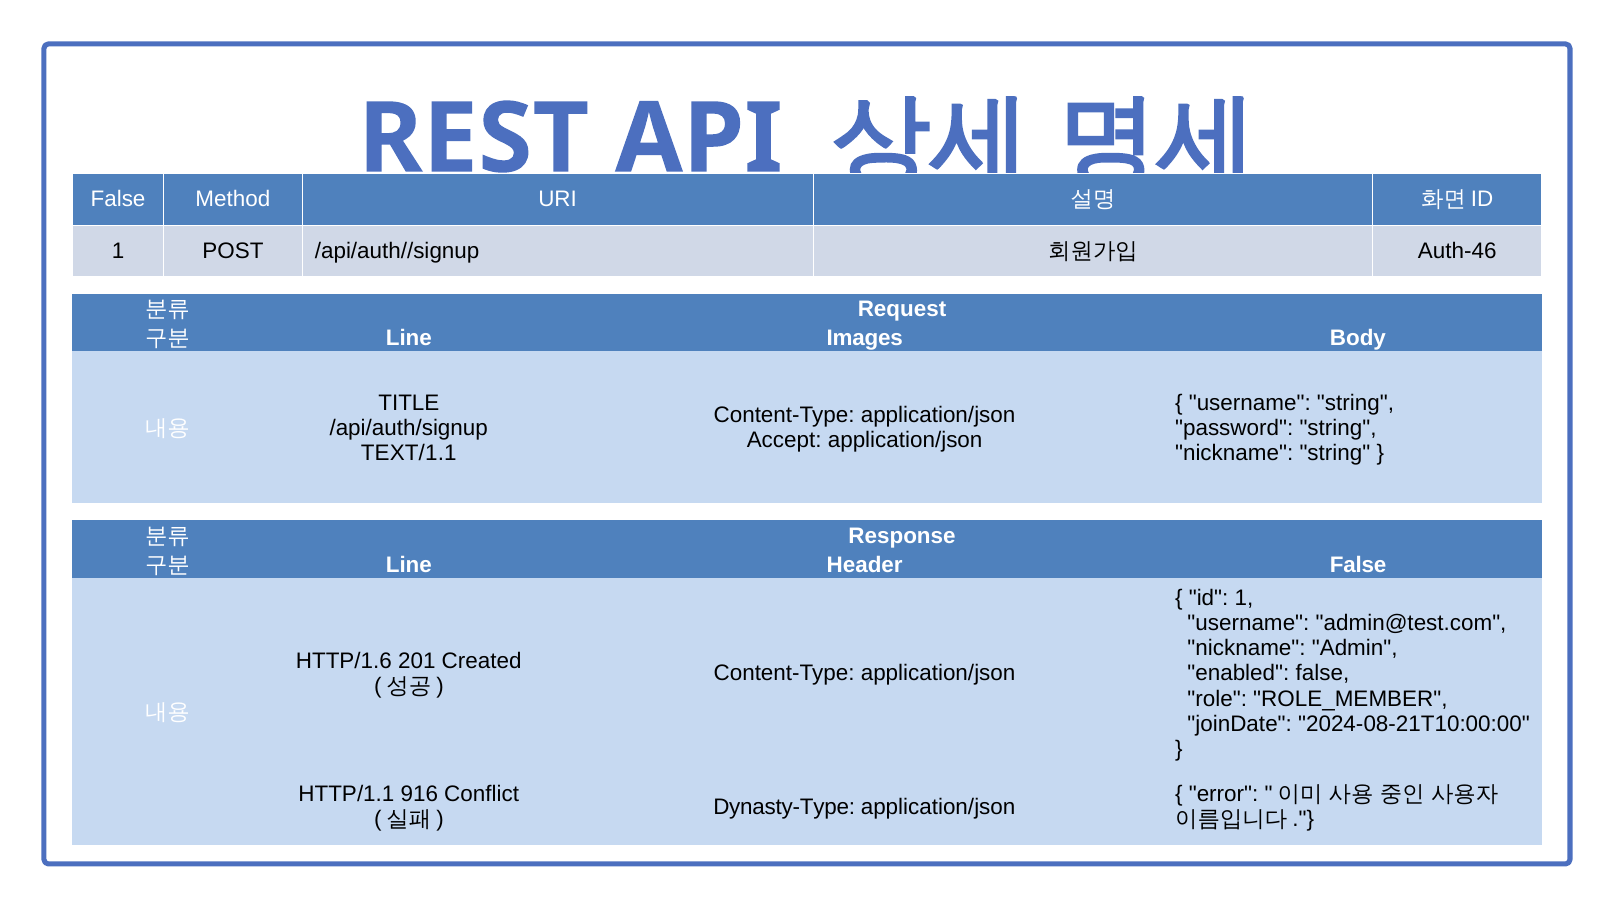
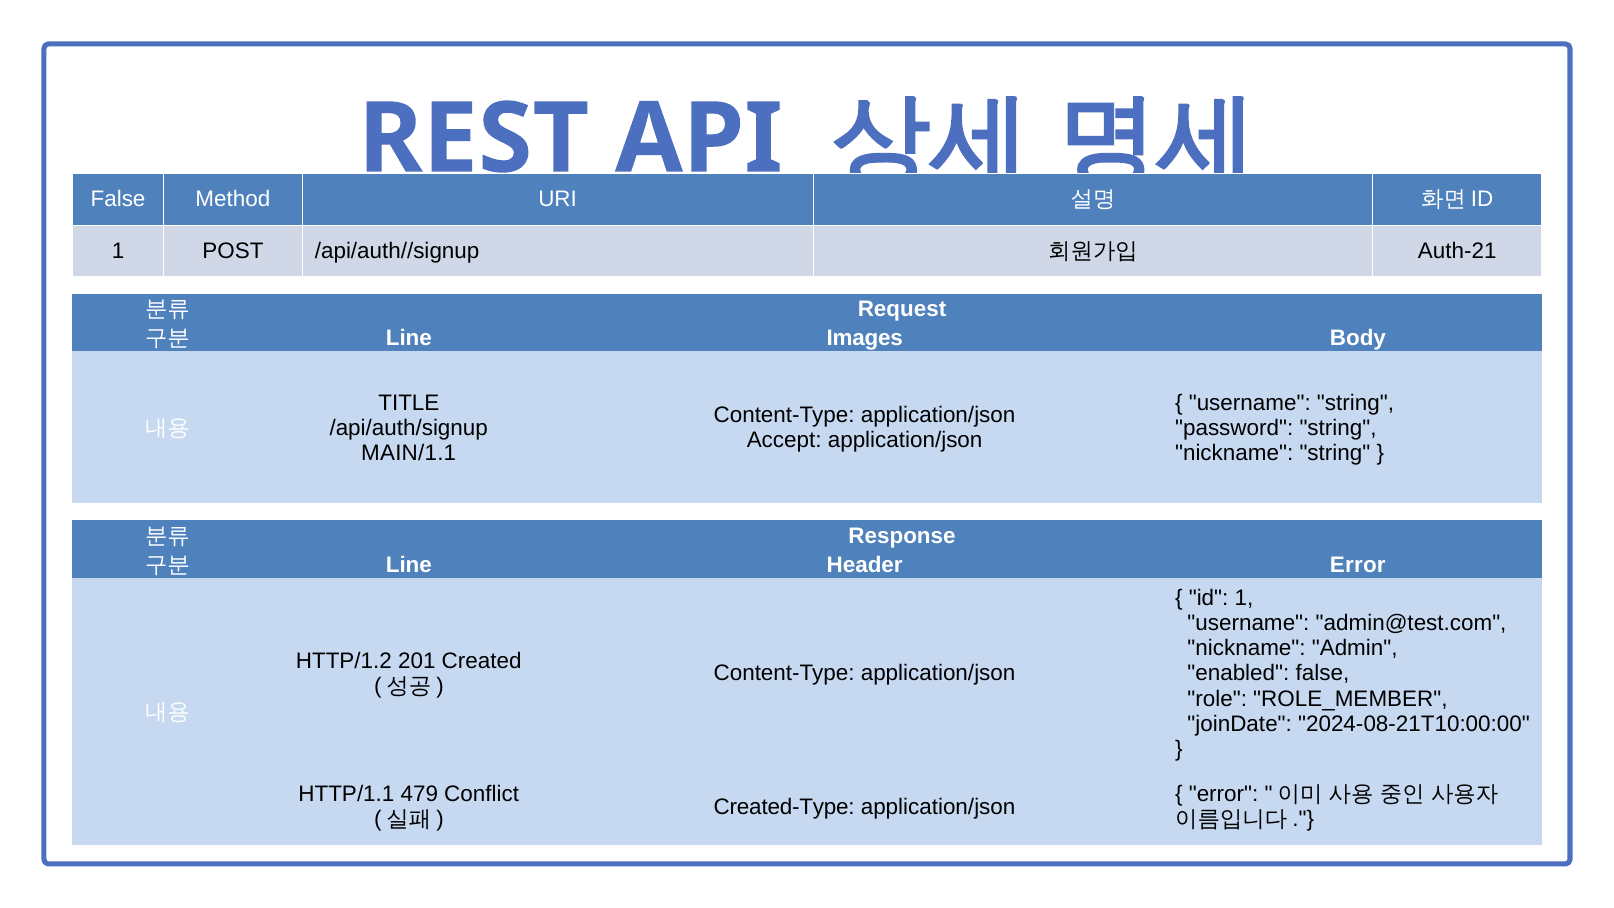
Auth-46: Auth-46 -> Auth-21
TEXT/1.1: TEXT/1.1 -> MAIN/1.1
Header False: False -> Error
HTTP/1.6: HTTP/1.6 -> HTTP/1.2
916: 916 -> 479
Dynasty-Type: Dynasty-Type -> Created-Type
